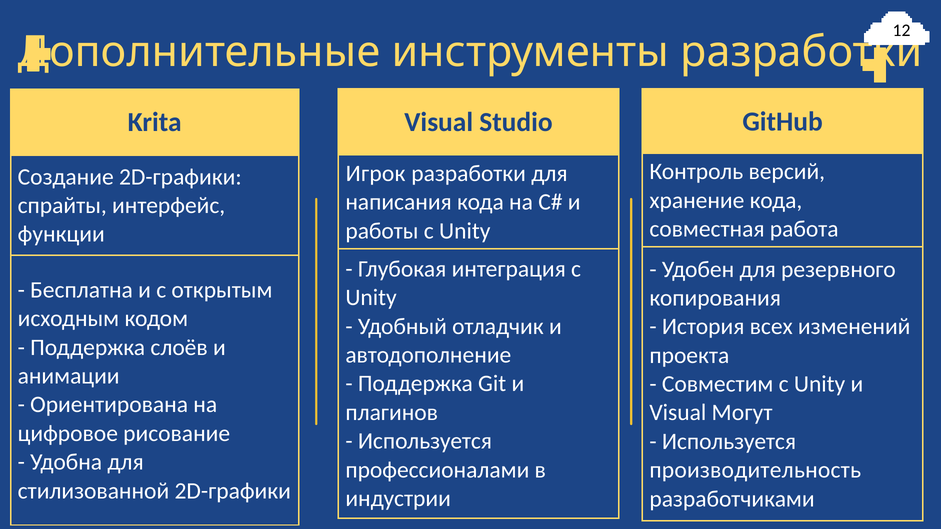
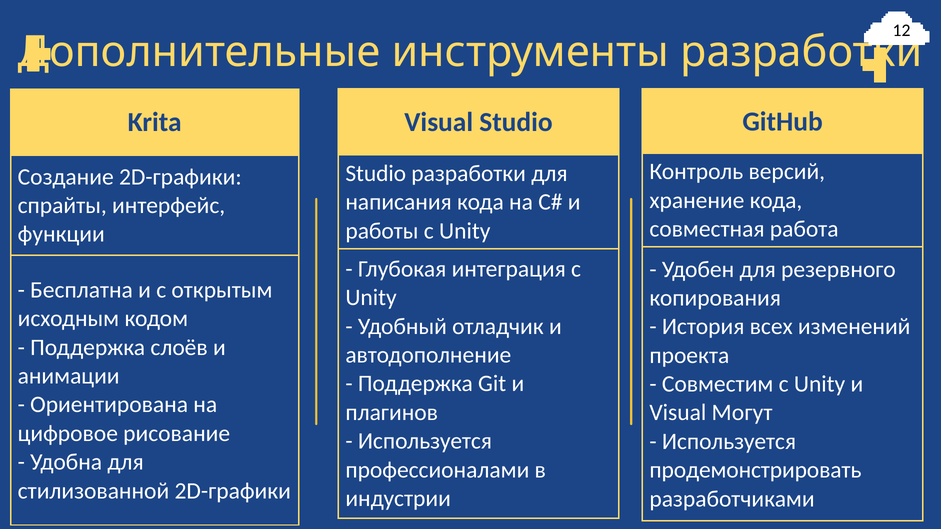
Игрок at (376, 174): Игрок -> Studio
производительность: производительность -> продемонстрировать
